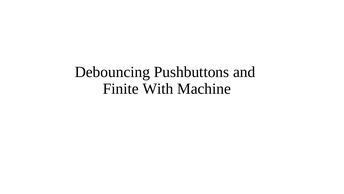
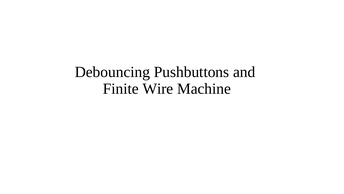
With: With -> Wire
